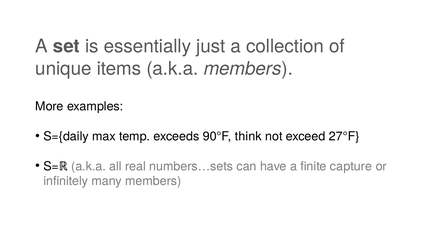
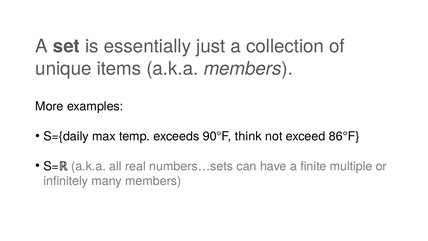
27°F: 27°F -> 86°F
capture: capture -> multiple
